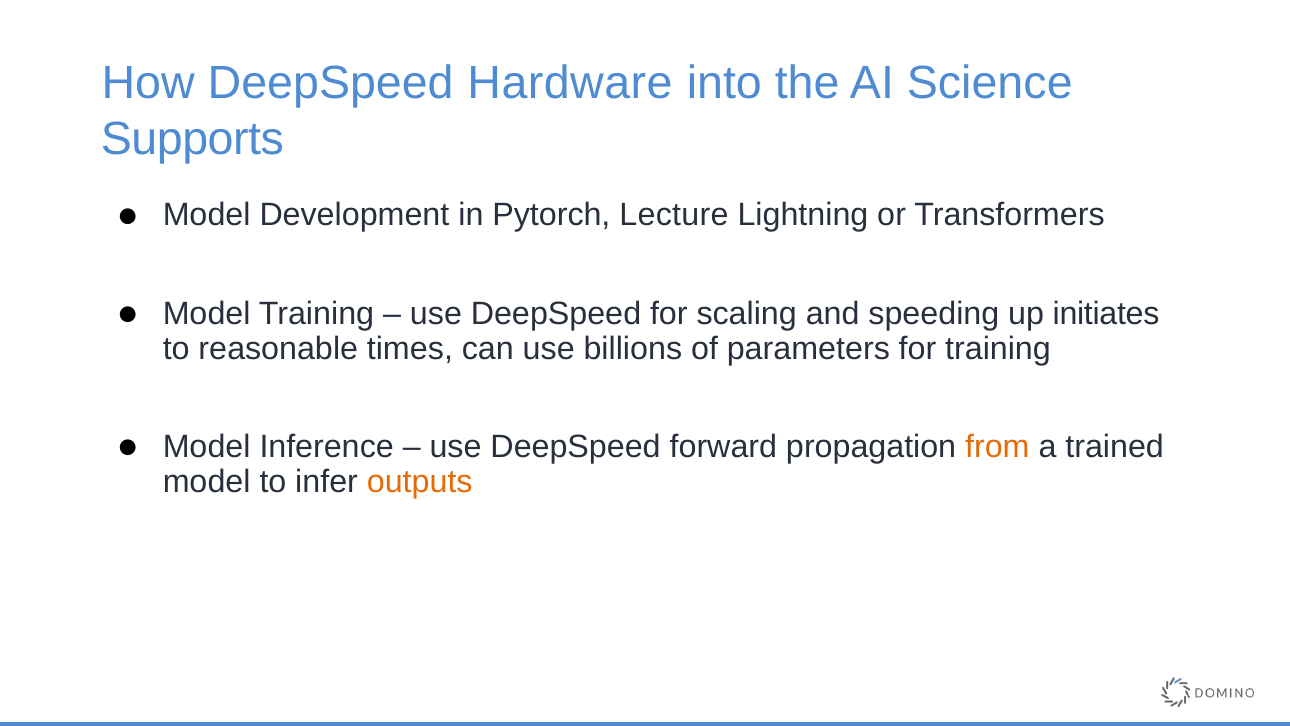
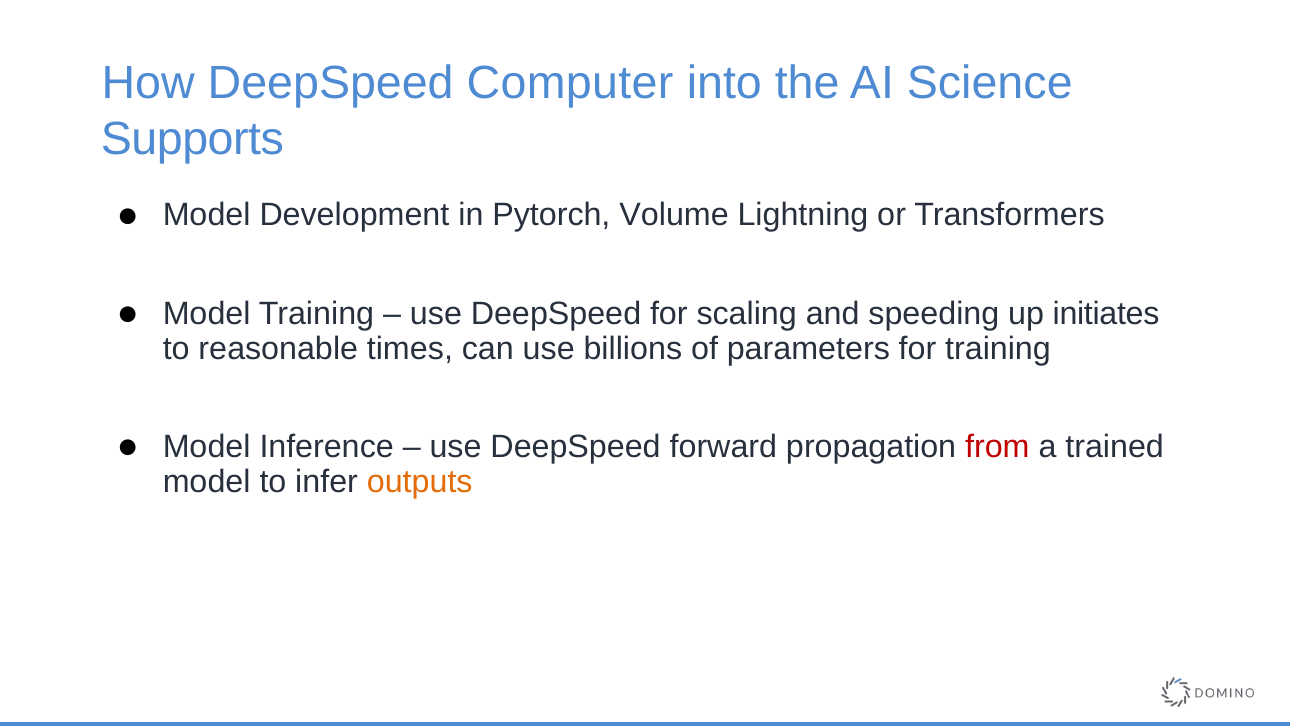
Hardware: Hardware -> Computer
Lecture: Lecture -> Volume
from colour: orange -> red
